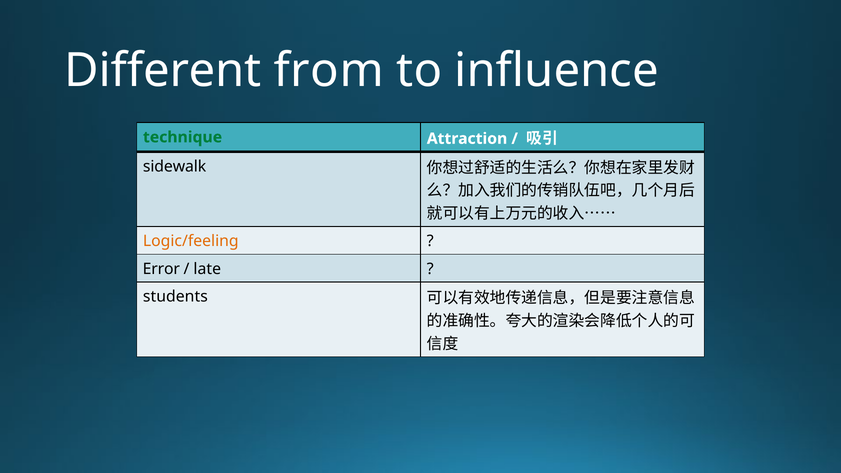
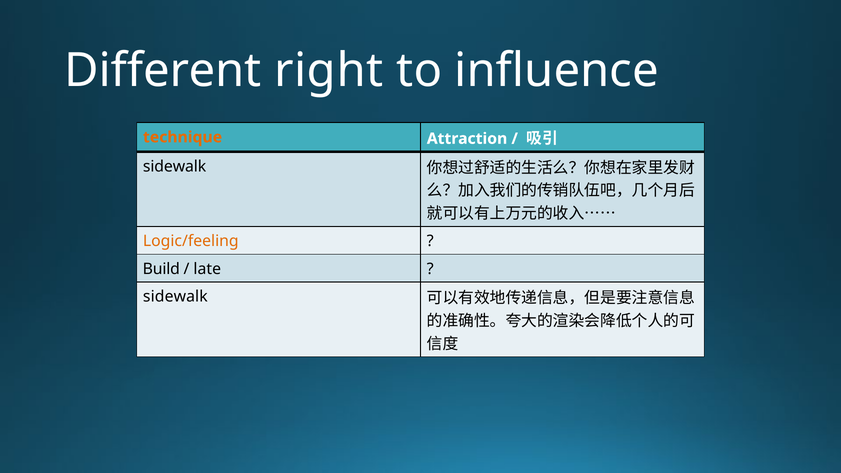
from: from -> right
technique colour: green -> orange
Error: Error -> Build
students at (175, 297): students -> sidewalk
